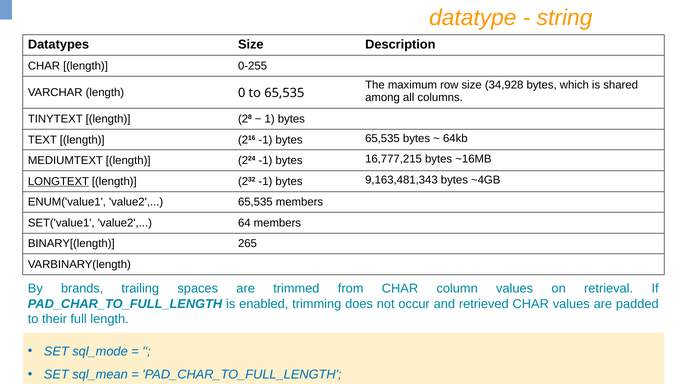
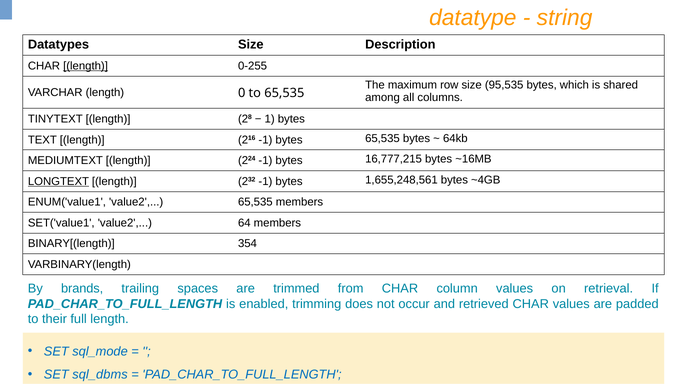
length at (86, 66) underline: none -> present
34,928: 34,928 -> 95,535
9,163,481,343: 9,163,481,343 -> 1,655,248,561
265: 265 -> 354
sql_mean: sql_mean -> sql_dbms
